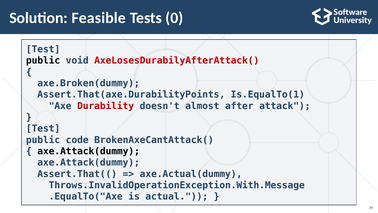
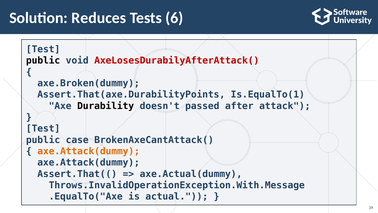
Feasible: Feasible -> Reduces
0: 0 -> 6
Durability colour: red -> black
almost: almost -> passed
code: code -> case
axe.Attack(dummy at (89, 151) colour: black -> orange
